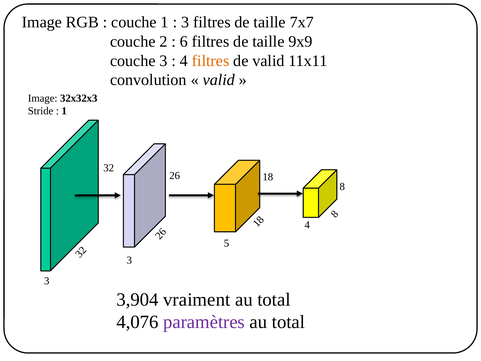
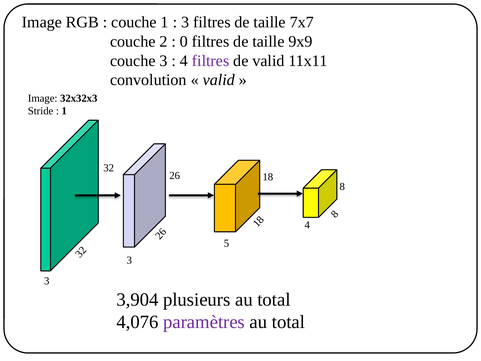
6 at (184, 41): 6 -> 0
filtres at (211, 61) colour: orange -> purple
vraiment: vraiment -> plusieurs
